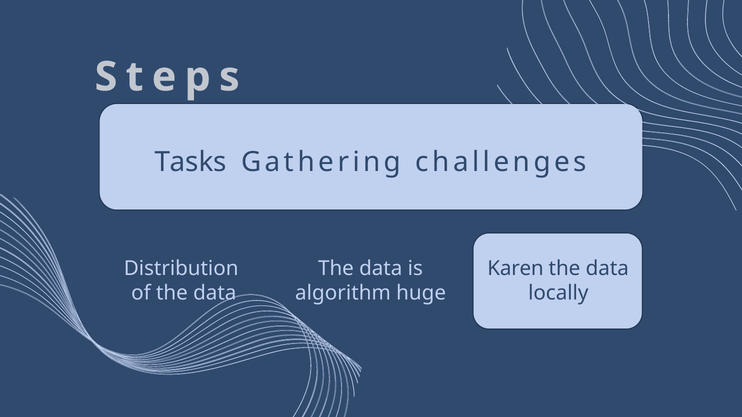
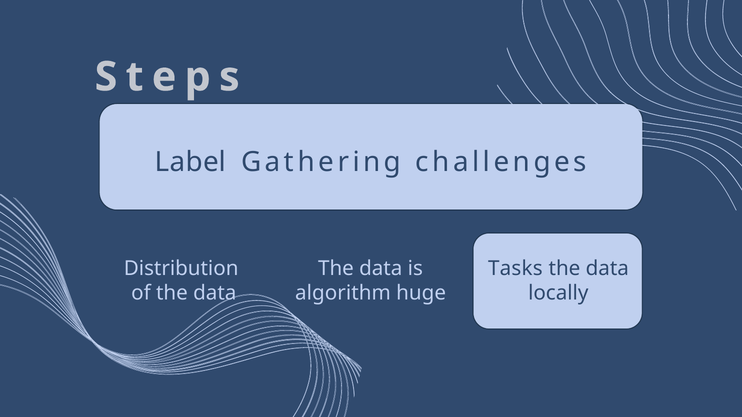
Tasks: Tasks -> Label
Karen: Karen -> Tasks
